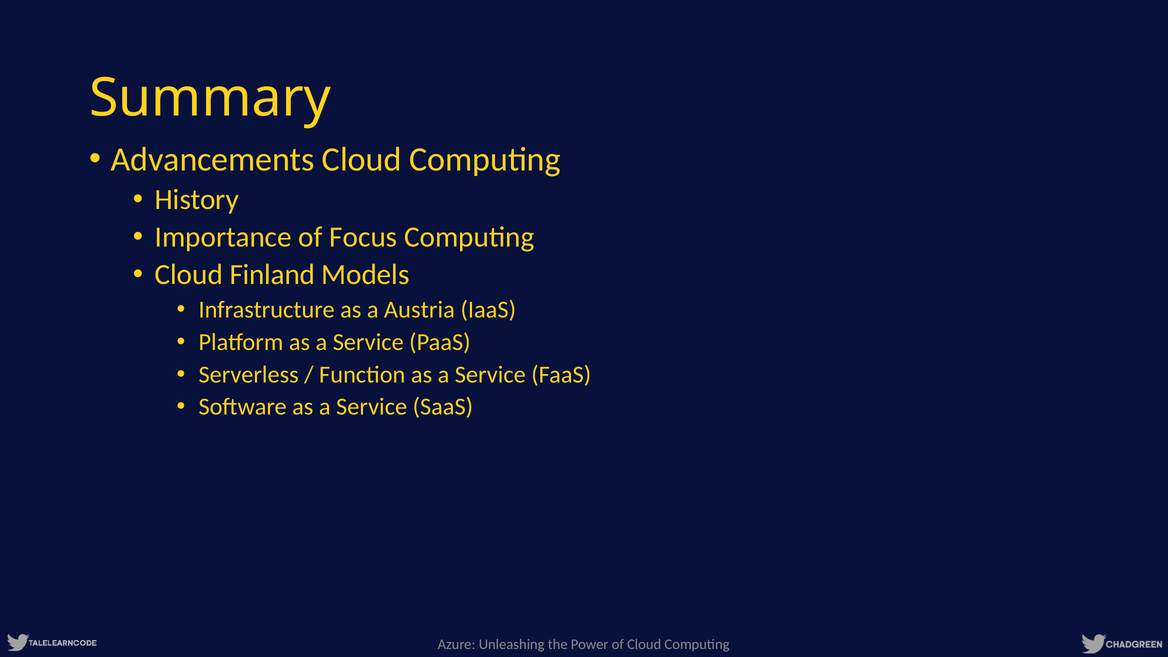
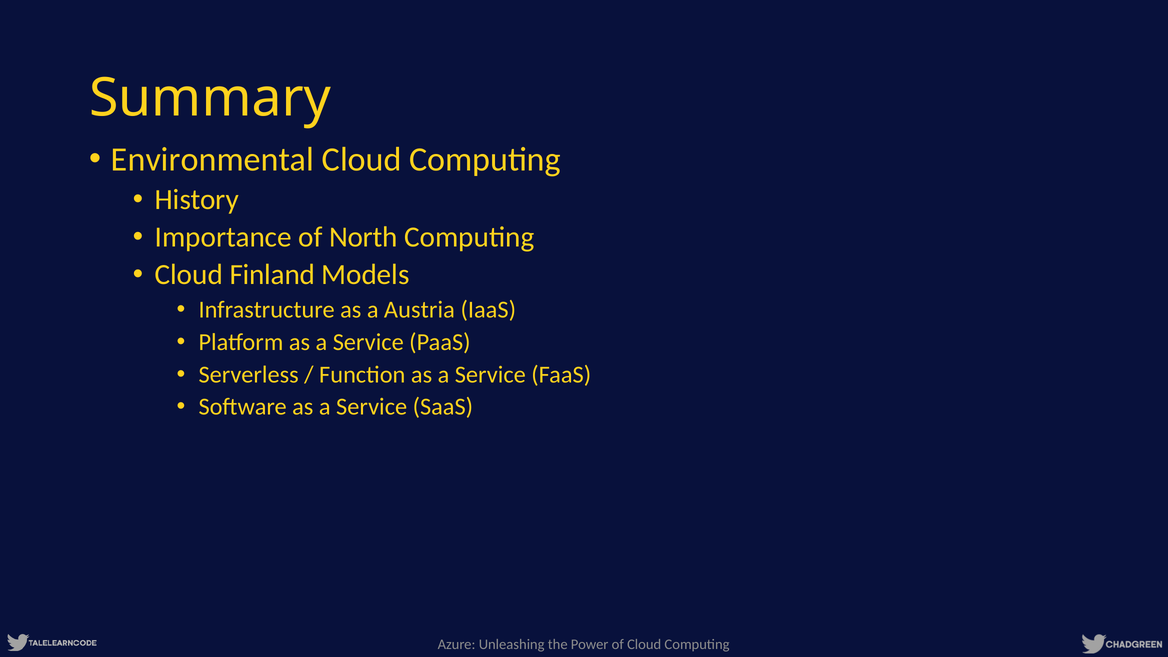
Advancements: Advancements -> Environmental
Focus: Focus -> North
